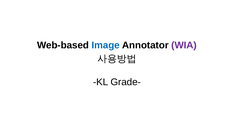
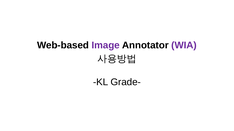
Image colour: blue -> purple
